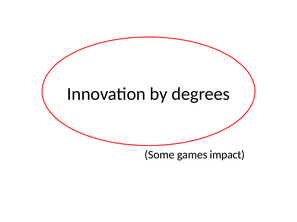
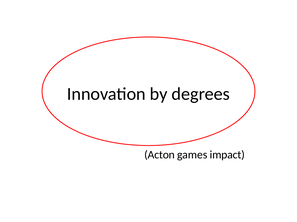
Some: Some -> Acton
